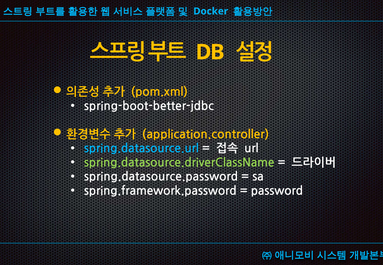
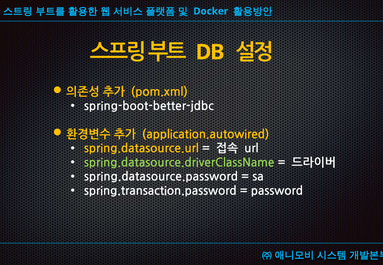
application.controller: application.controller -> application.autowired
spring.datasource.url colour: light blue -> yellow
spring.framework.password: spring.framework.password -> spring.transaction.password
